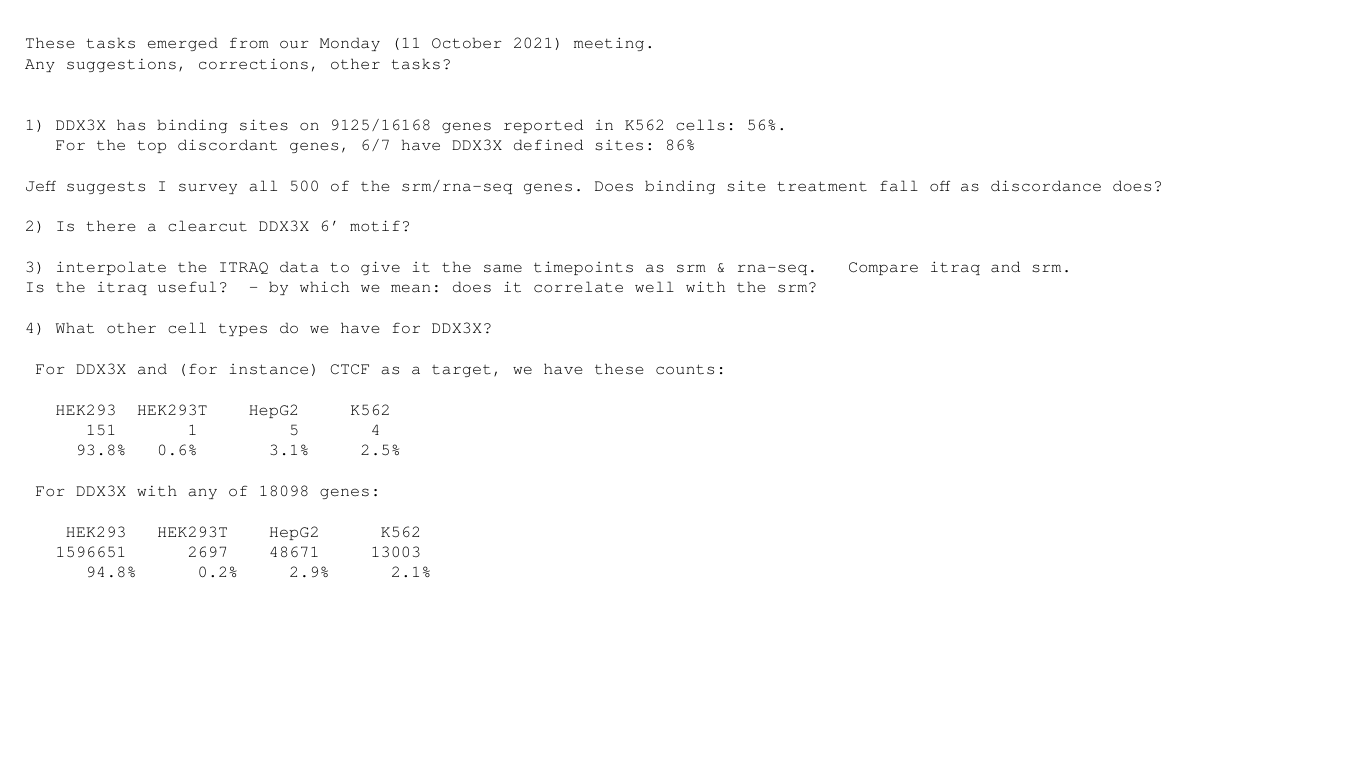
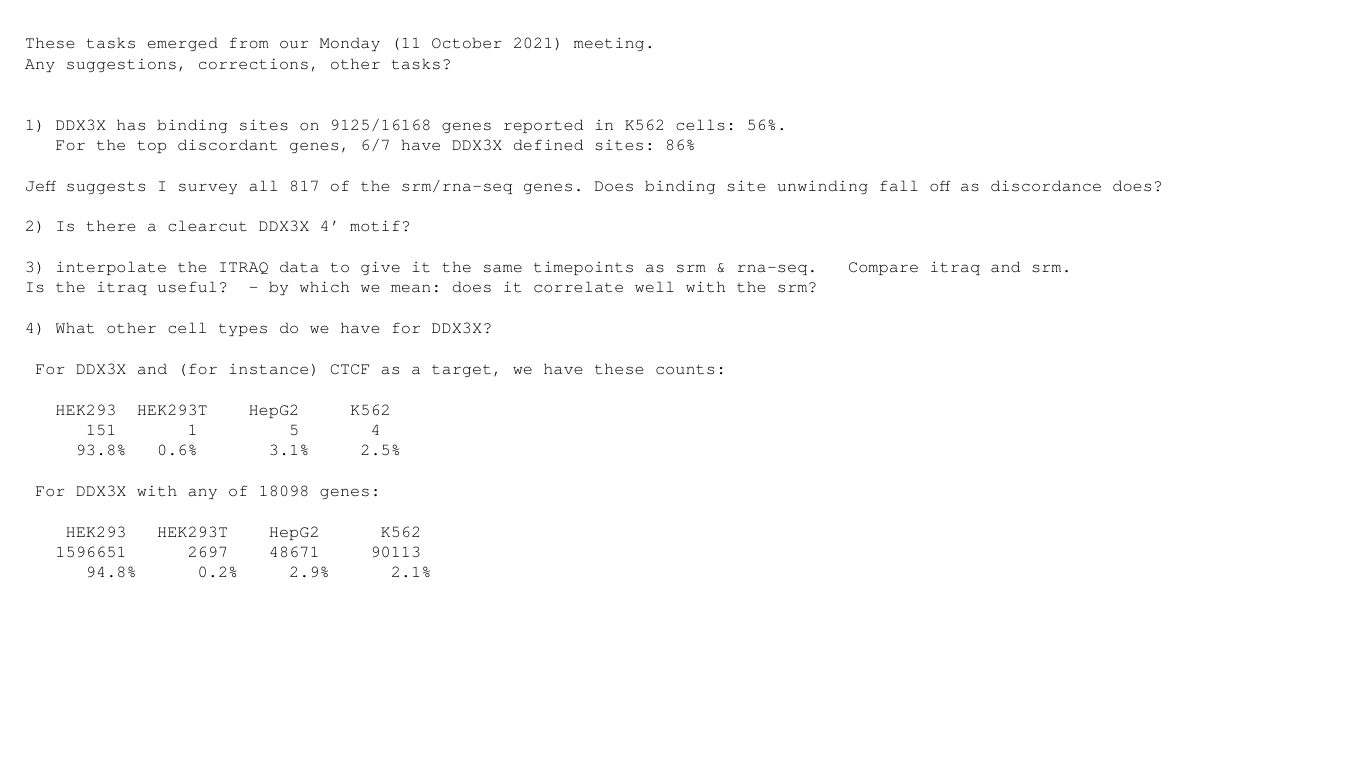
500: 500 -> 817
treatment: treatment -> unwinding
DDX3X 6: 6 -> 4
13003: 13003 -> 90113
